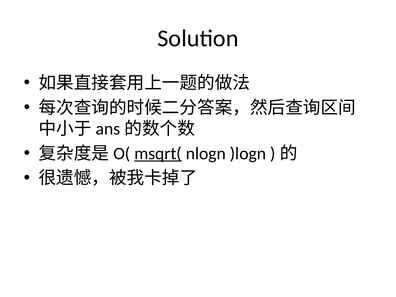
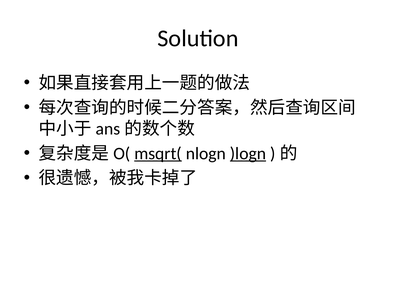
)logn underline: none -> present
